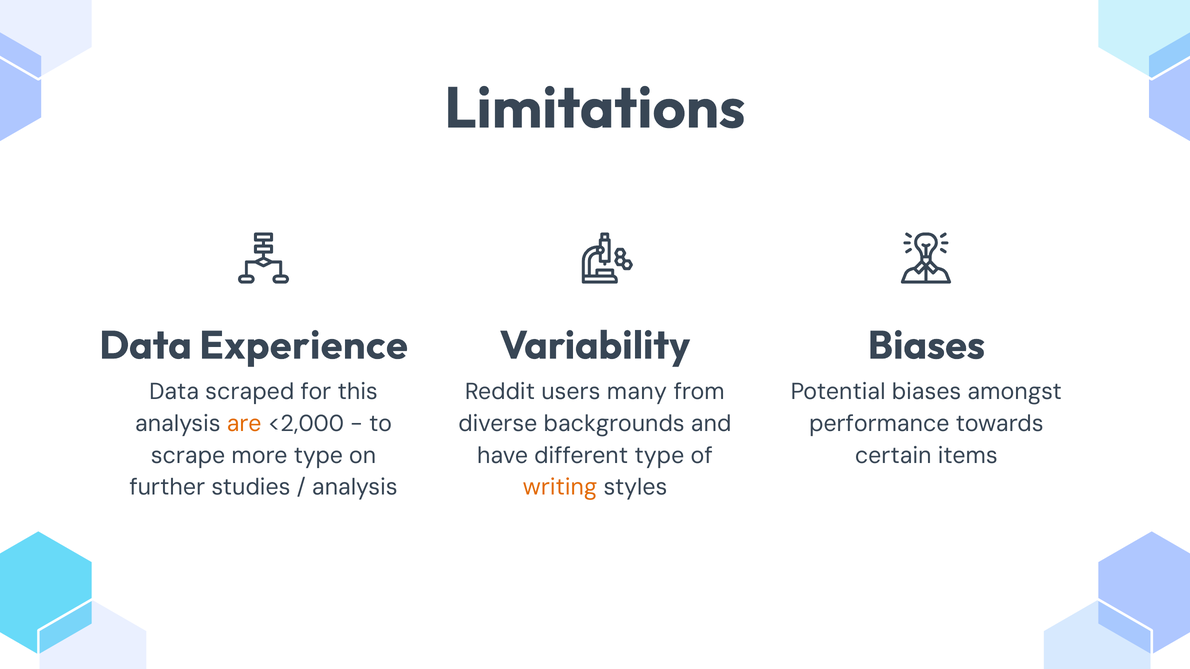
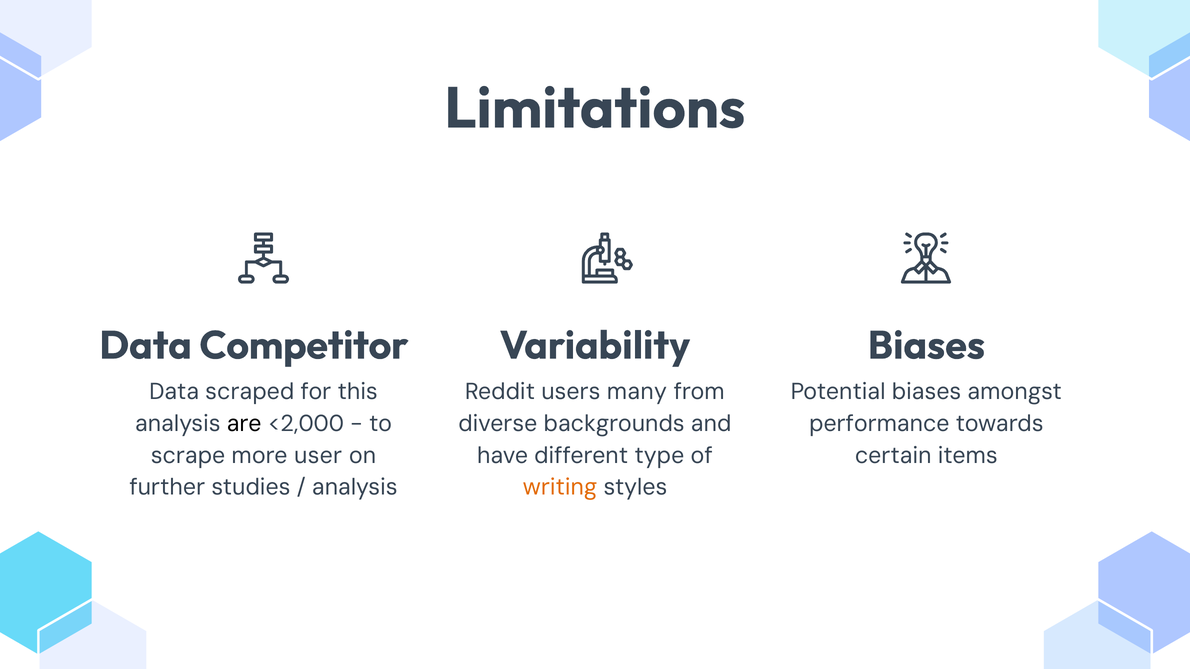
Experience: Experience -> Competitor
are colour: orange -> black
more type: type -> user
